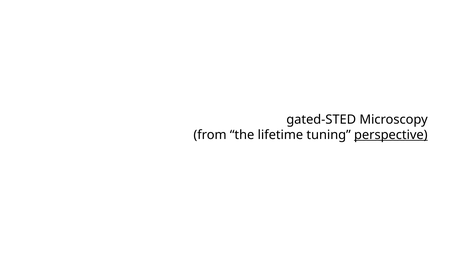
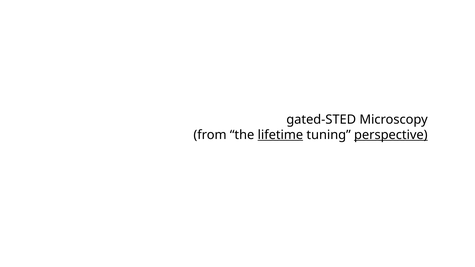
lifetime underline: none -> present
